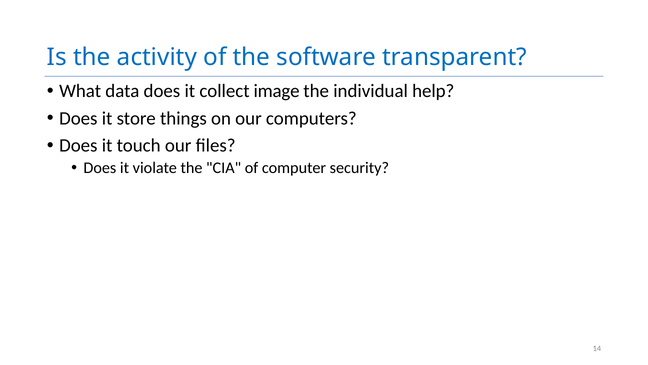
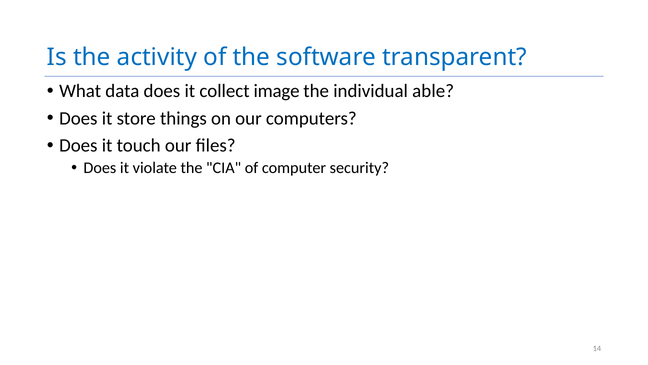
help: help -> able
